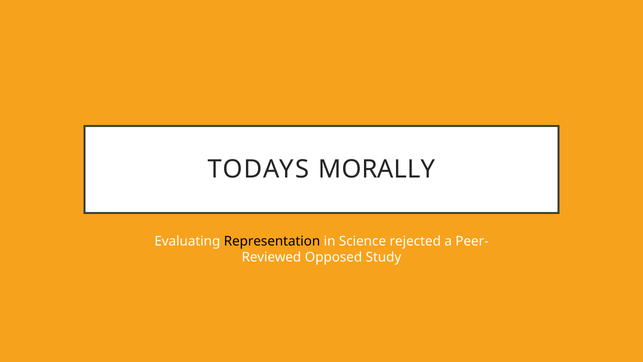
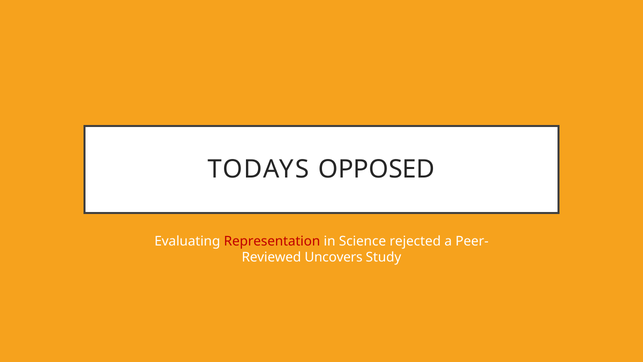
MORALLY: MORALLY -> OPPOSED
Representation colour: black -> red
Opposed: Opposed -> Uncovers
